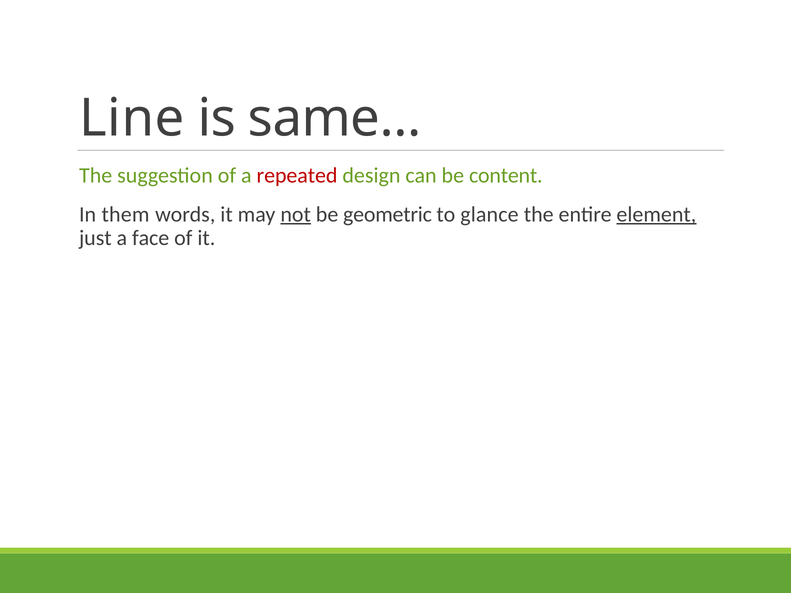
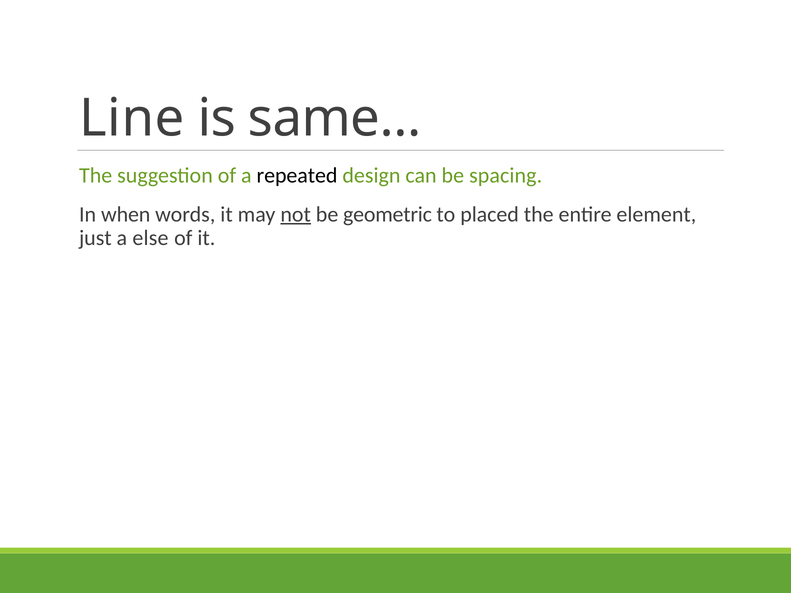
repeated colour: red -> black
content: content -> spacing
them: them -> when
glance: glance -> placed
element underline: present -> none
face: face -> else
